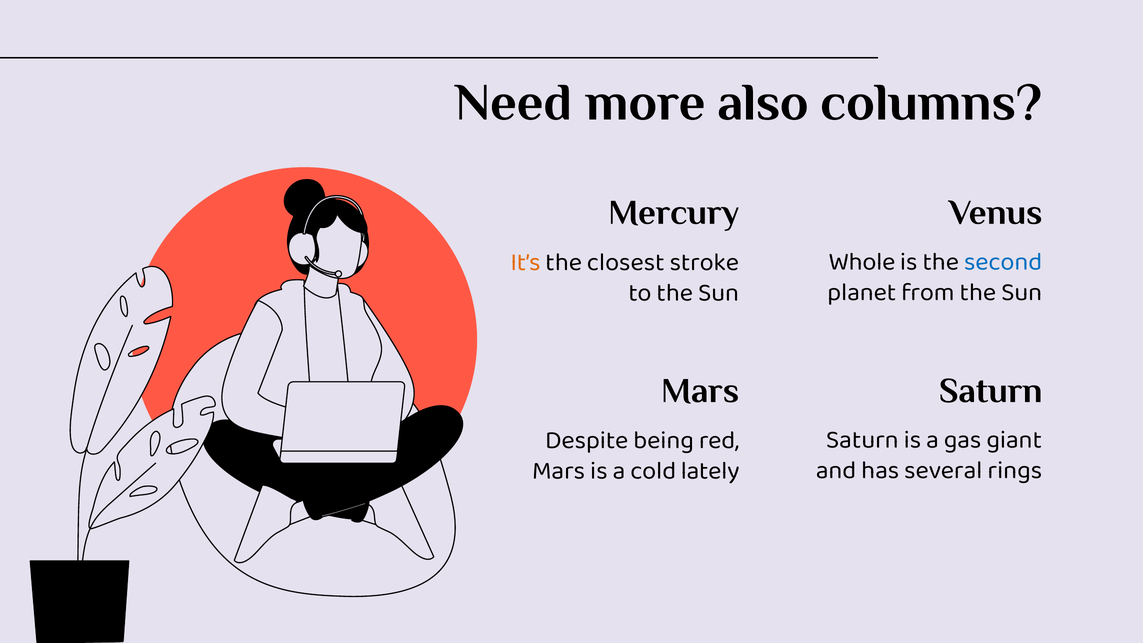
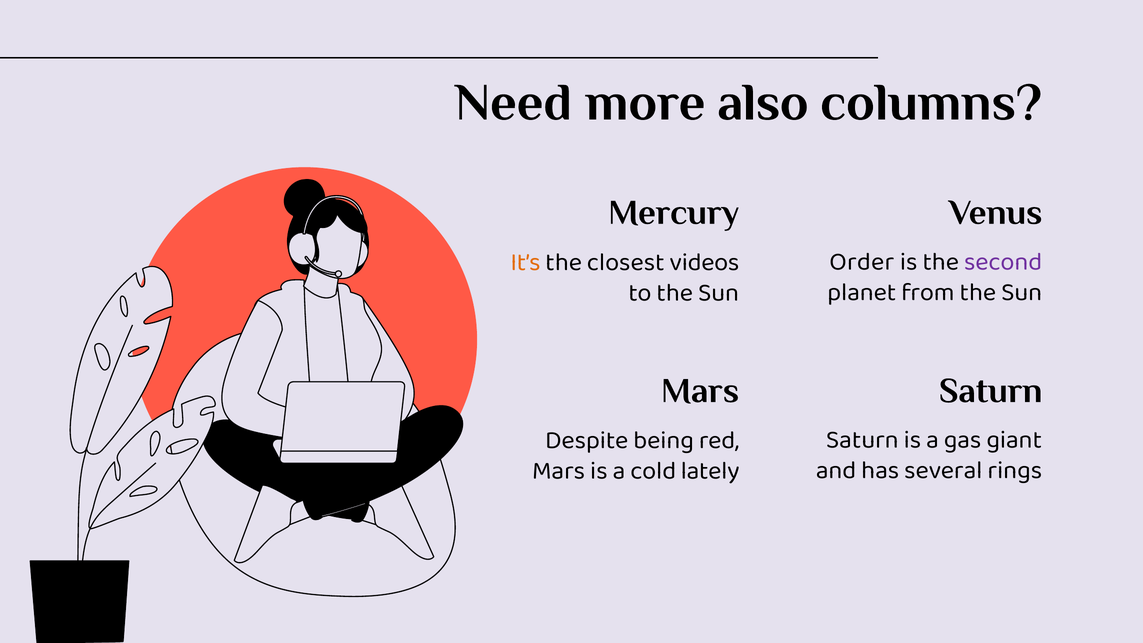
Whole: Whole -> Order
second colour: blue -> purple
stroke: stroke -> videos
